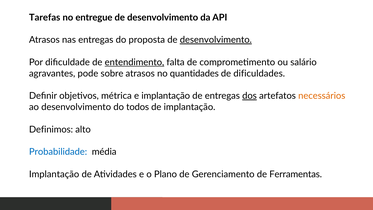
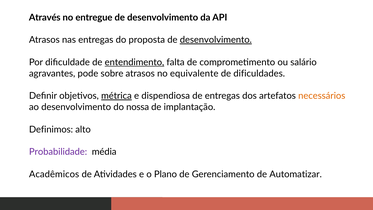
Tarefas: Tarefas -> Através
quantidades: quantidades -> equivalente
métrica underline: none -> present
e implantação: implantação -> dispendiosa
dos underline: present -> none
todos: todos -> nossa
Probabilidade colour: blue -> purple
Implantação at (54, 174): Implantação -> Acadêmicos
Ferramentas: Ferramentas -> Automatizar
